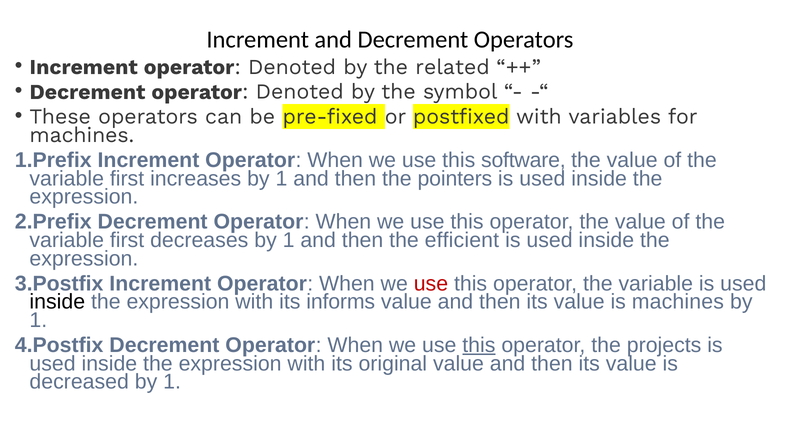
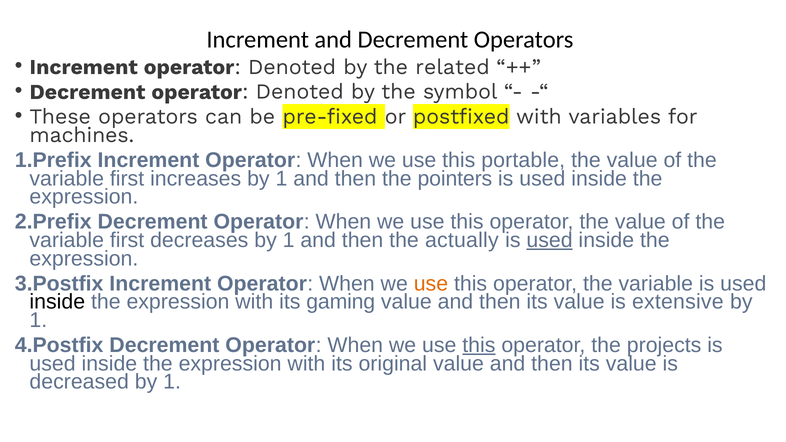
software: software -> portable
efficient: efficient -> actually
used at (550, 240) underline: none -> present
use at (431, 284) colour: red -> orange
informs: informs -> gaming
is machines: machines -> extensive
